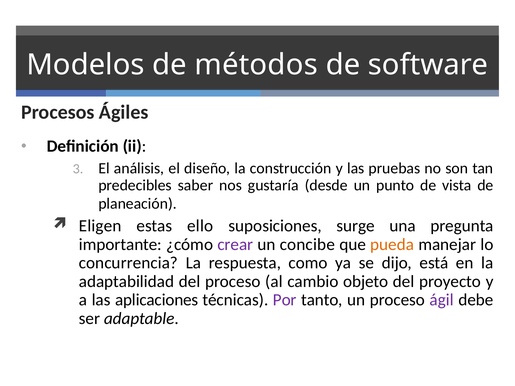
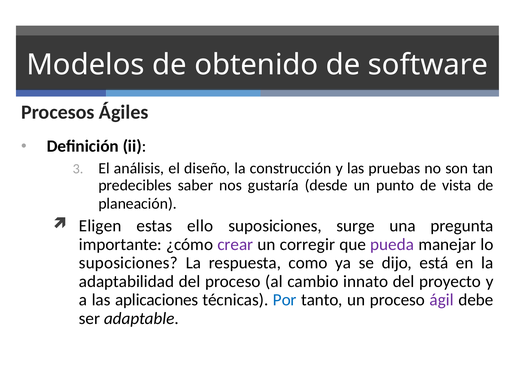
métodos: métodos -> obtenido
concibe: concibe -> corregir
pueda colour: orange -> purple
concurrencia at (128, 263): concurrencia -> suposiciones
objeto: objeto -> innato
Por colour: purple -> blue
